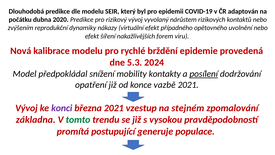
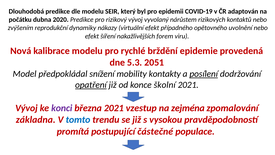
2024: 2024 -> 2051
opatření underline: none -> present
vazbě: vazbě -> školní
stejném: stejném -> zejména
tomto colour: green -> blue
generuje: generuje -> částečné
